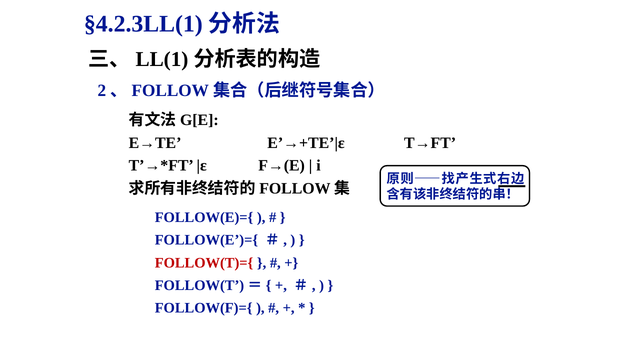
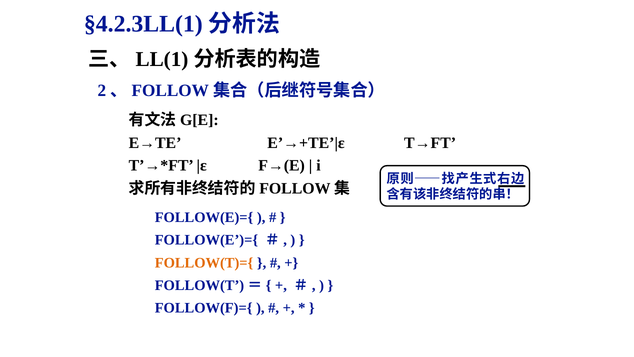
FOLLOW(T)={ colour: red -> orange
